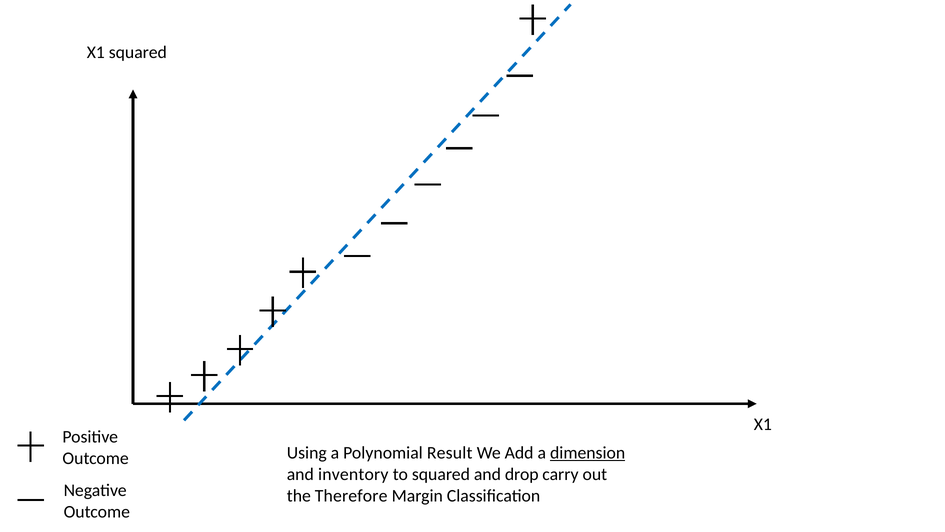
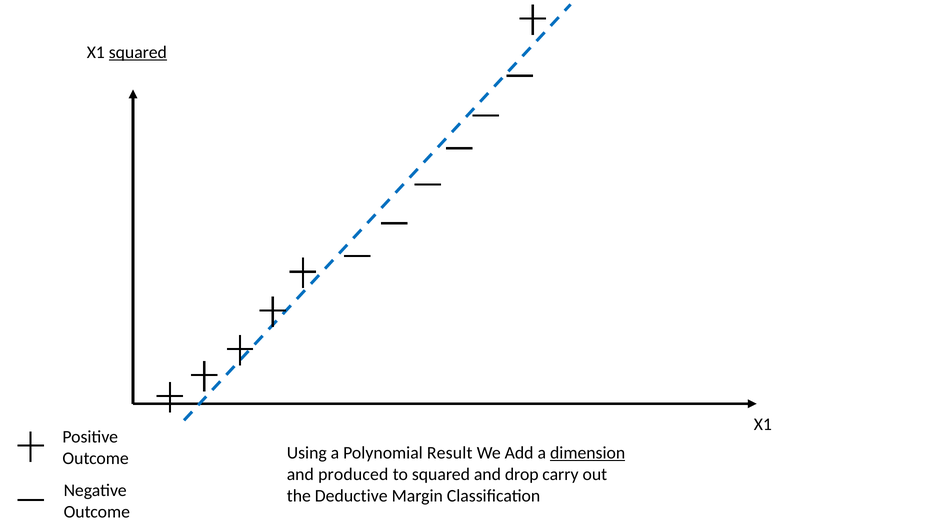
squared at (138, 52) underline: none -> present
inventory: inventory -> produced
Therefore: Therefore -> Deductive
